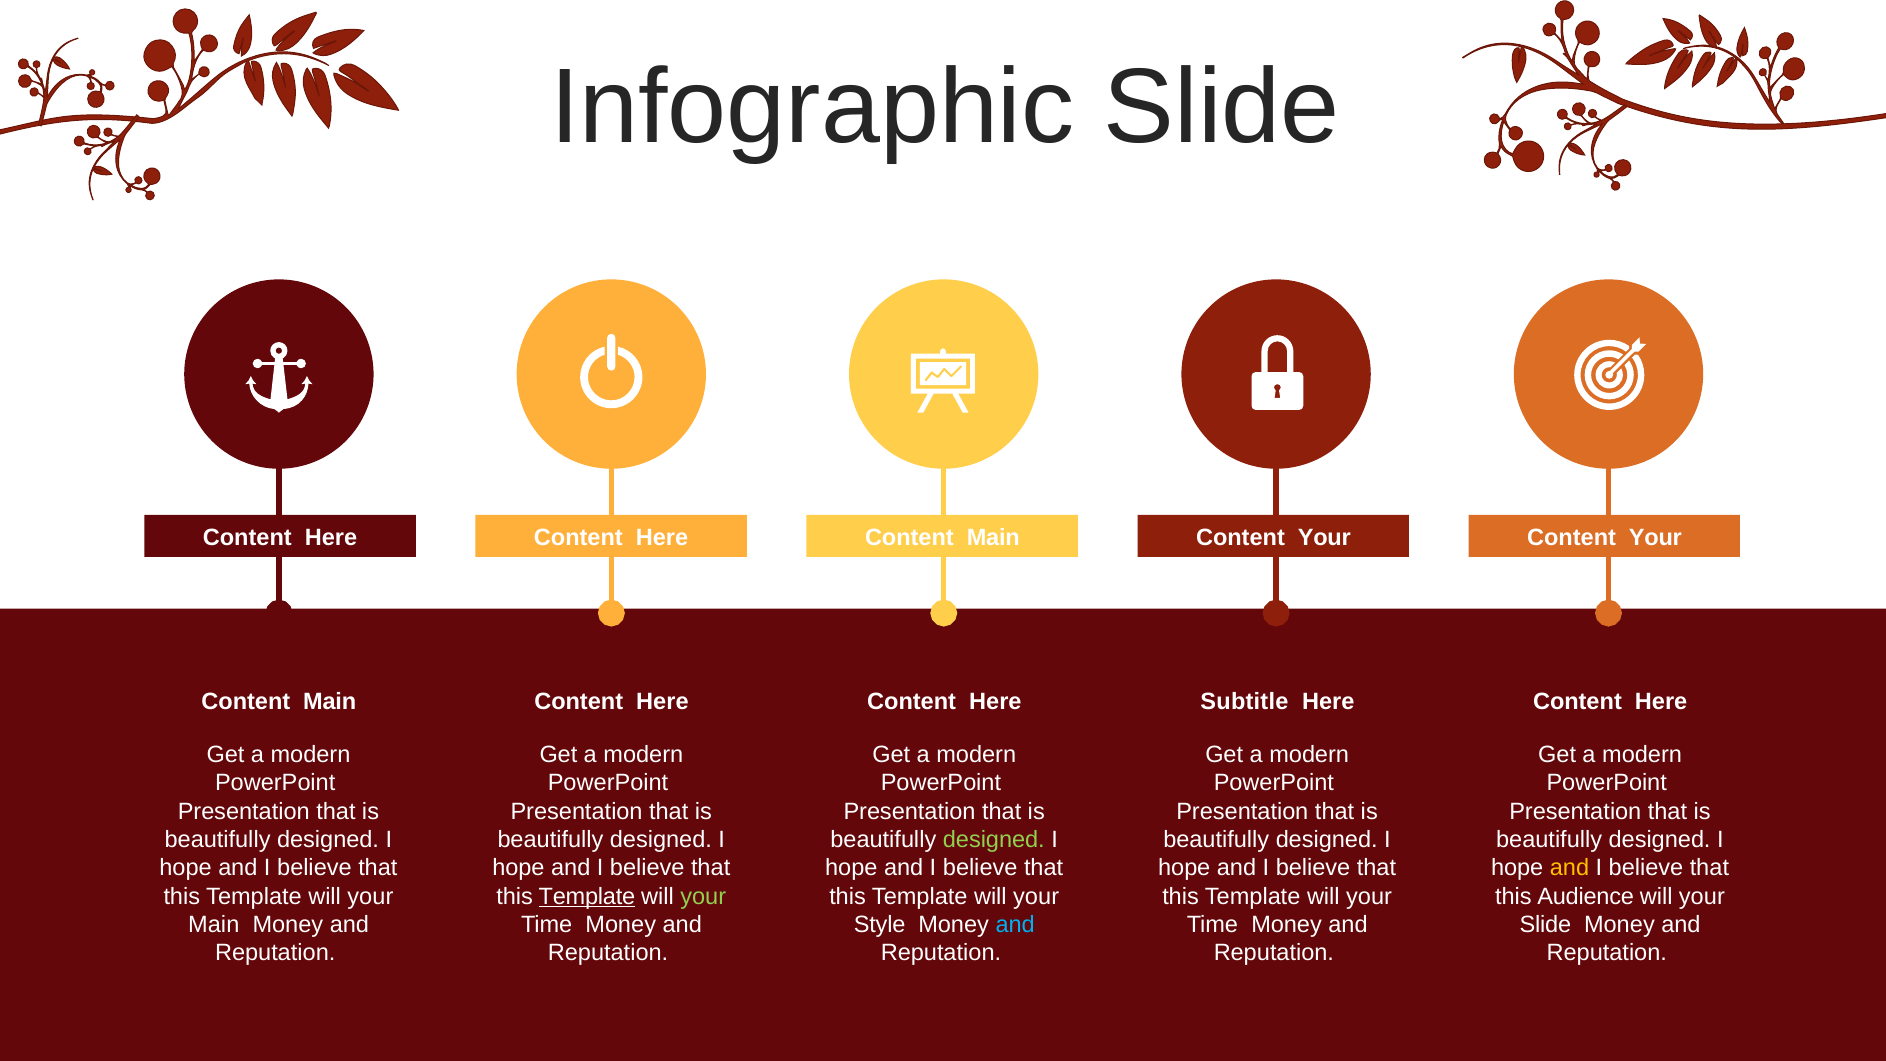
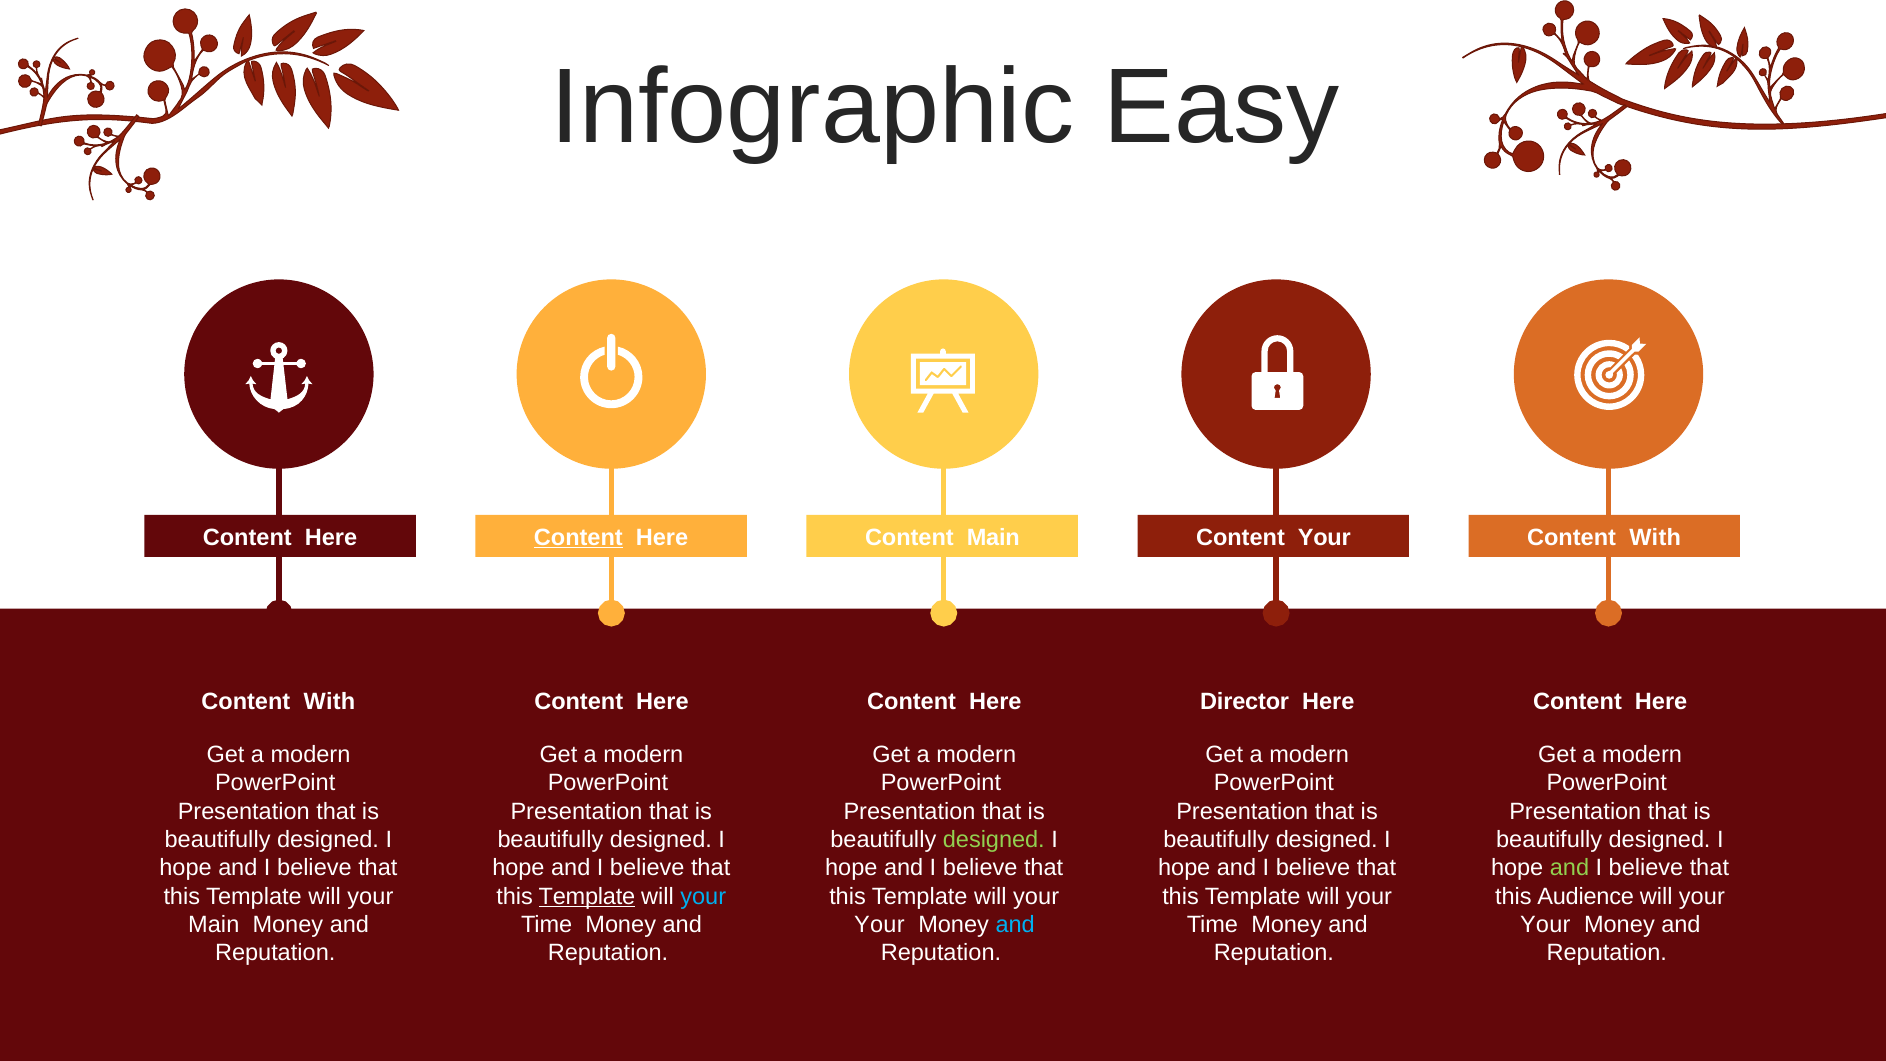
Infographic Slide: Slide -> Easy
Content at (578, 537) underline: none -> present
Your at (1655, 537): Your -> With
Main at (330, 702): Main -> With
Subtitle: Subtitle -> Director
and at (1569, 868) colour: yellow -> light green
your at (703, 896) colour: light green -> light blue
Style at (880, 924): Style -> Your
Slide at (1545, 924): Slide -> Your
